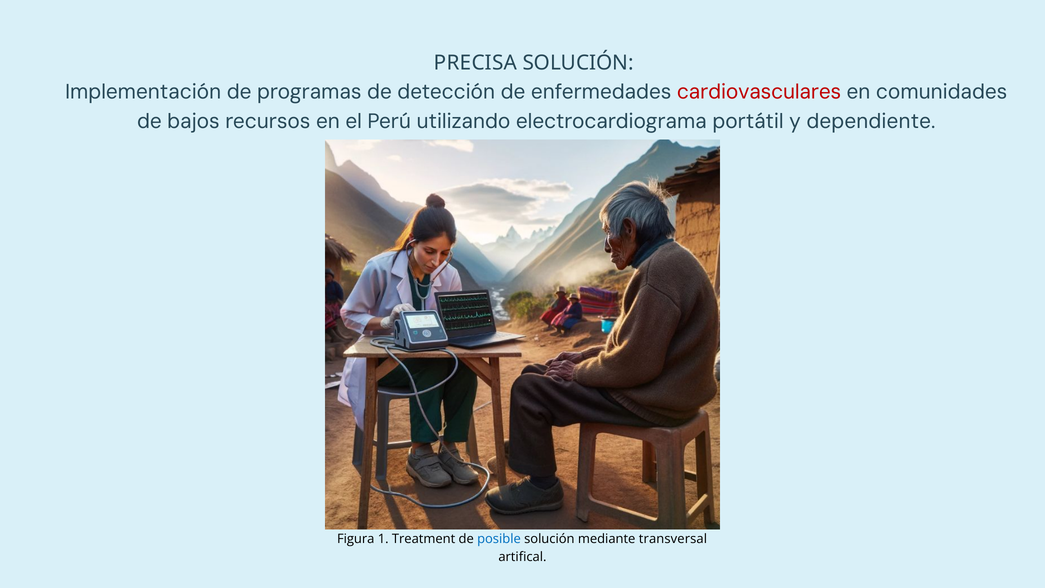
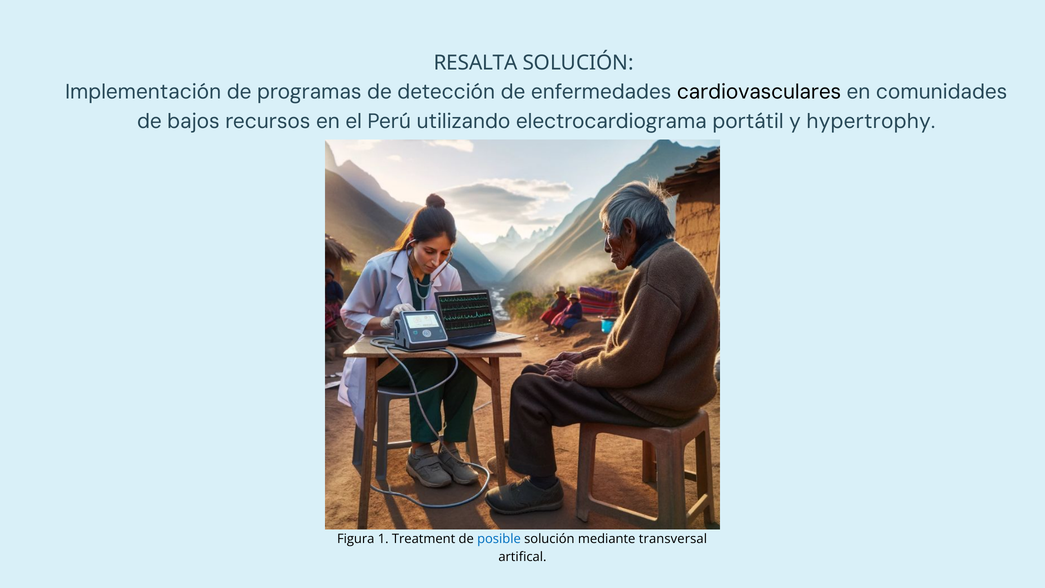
PRECISA: PRECISA -> RESALTA
cardiovasculares colour: red -> black
dependiente: dependiente -> hypertrophy
